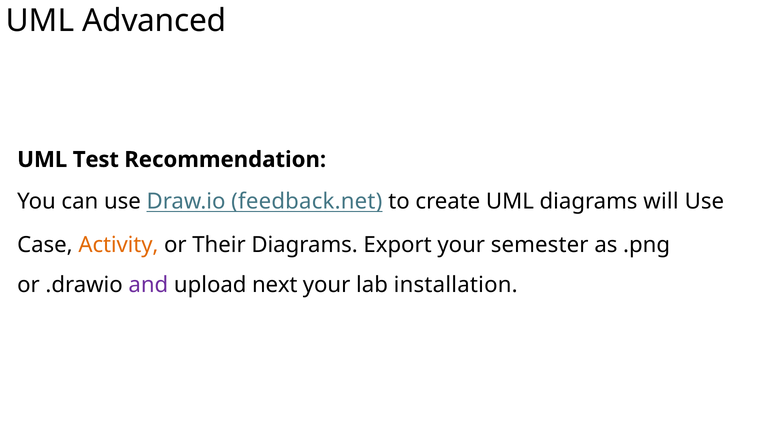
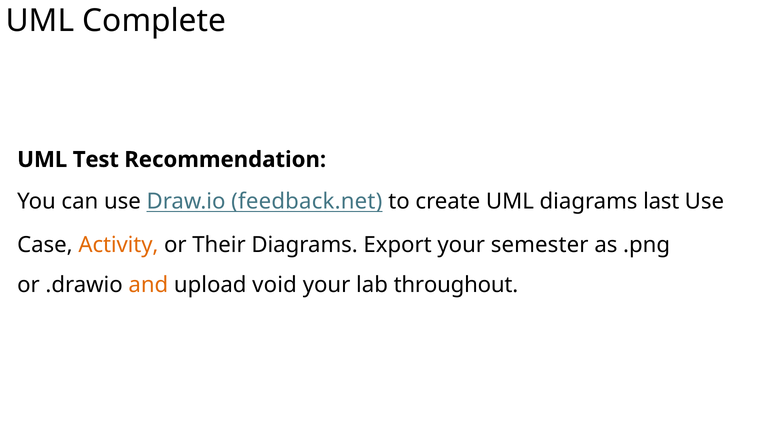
Advanced: Advanced -> Complete
will: will -> last
and colour: purple -> orange
next: next -> void
installation: installation -> throughout
